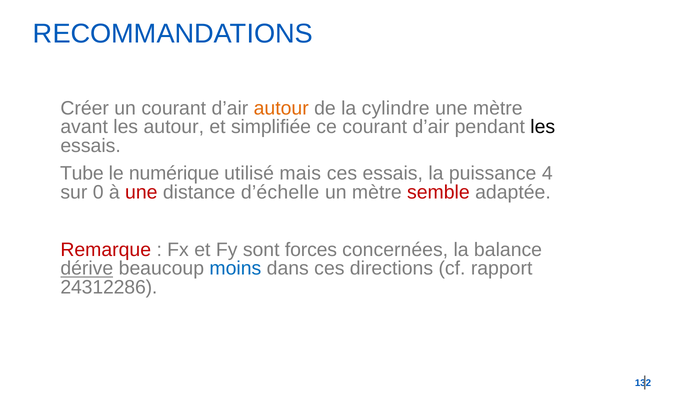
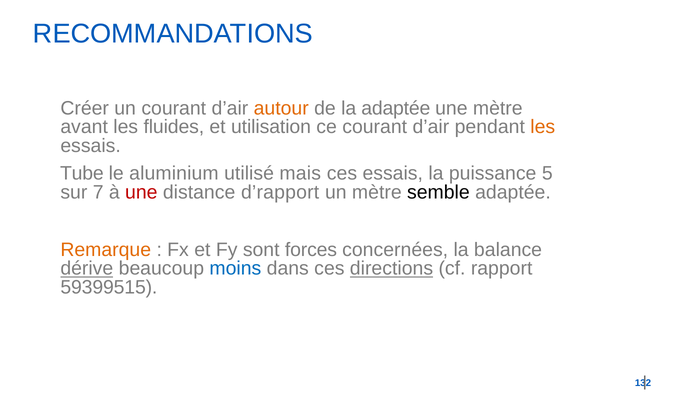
la cylindre: cylindre -> adaptée
les autour: autour -> fluides
simplifiée: simplifiée -> utilisation
les at (543, 127) colour: black -> orange
numérique: numérique -> aluminium
4: 4 -> 5
0: 0 -> 7
d’échelle: d’échelle -> d’rapport
semble colour: red -> black
Remarque colour: red -> orange
directions underline: none -> present
24312286: 24312286 -> 59399515
